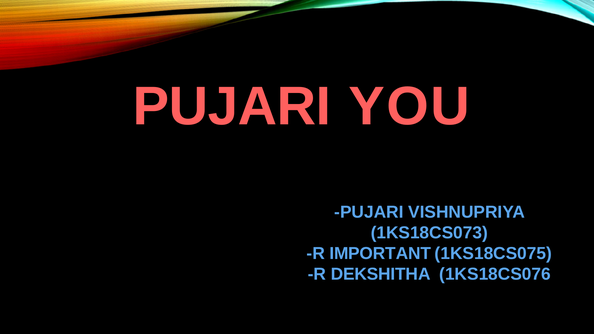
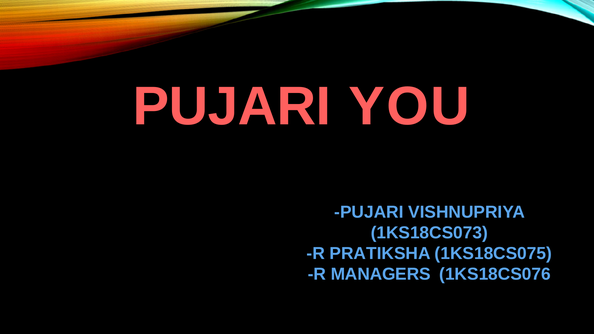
IMPORTANT: IMPORTANT -> PRATIKSHA
DEKSHITHA: DEKSHITHA -> MANAGERS
